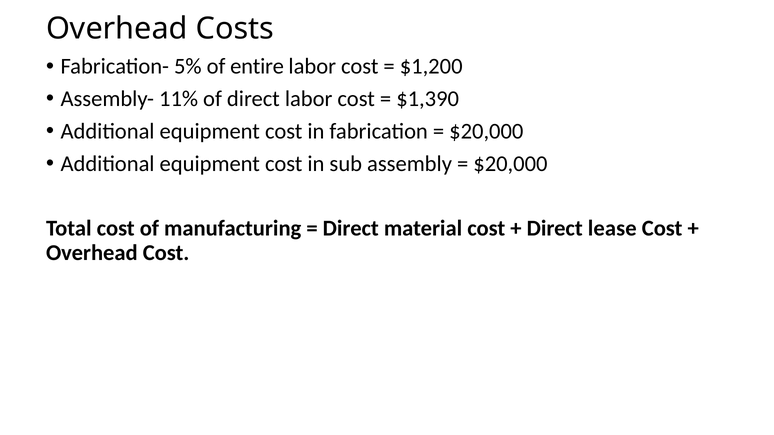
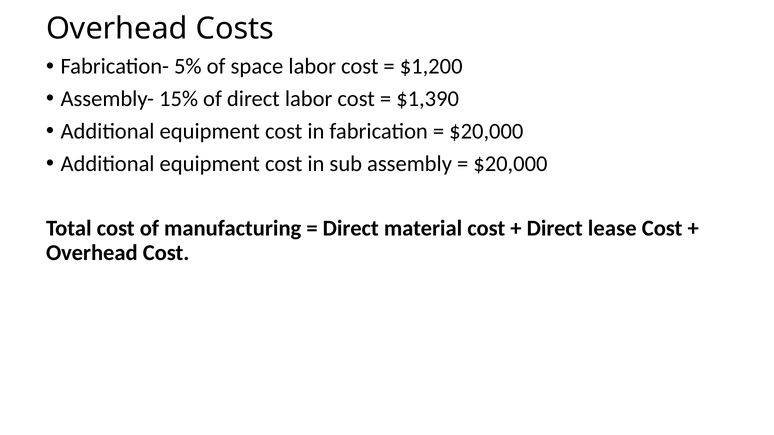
entire: entire -> space
11%: 11% -> 15%
